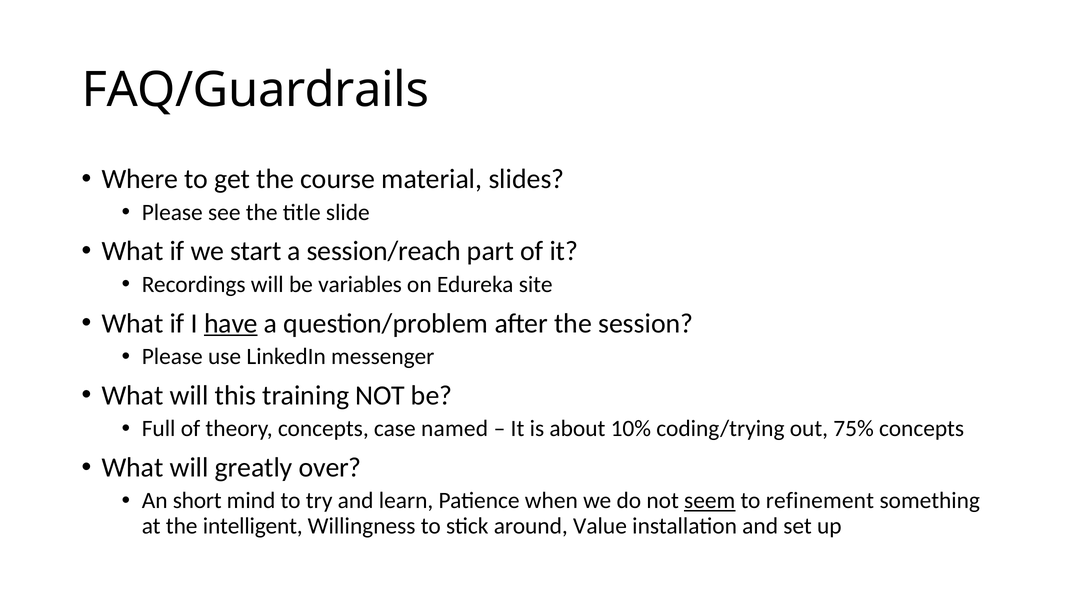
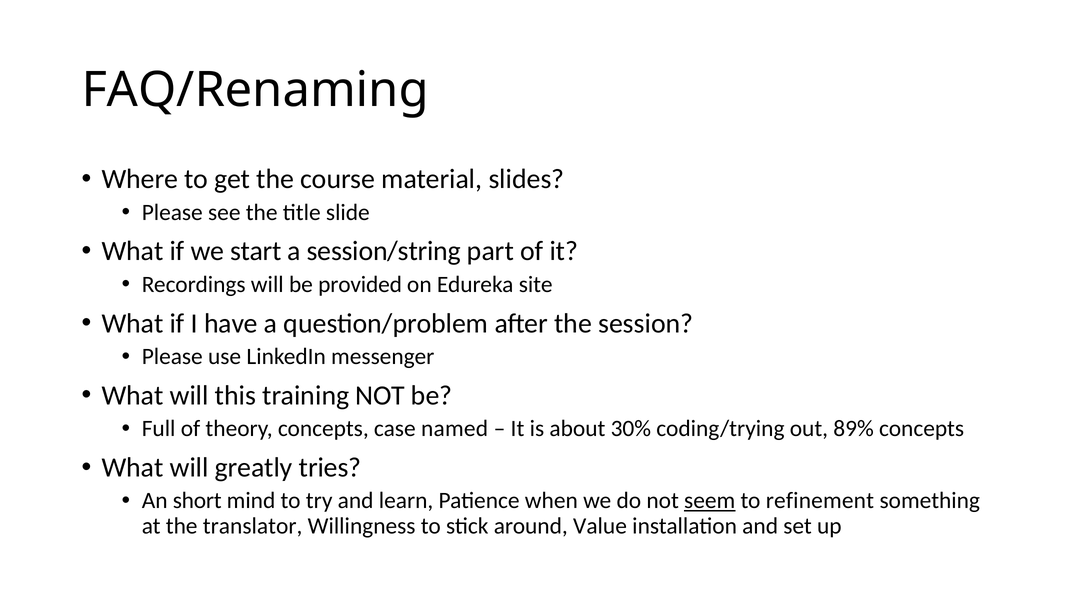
FAQ/Guardrails: FAQ/Guardrails -> FAQ/Renaming
session/reach: session/reach -> session/string
variables: variables -> provided
have underline: present -> none
10%: 10% -> 30%
75%: 75% -> 89%
over: over -> tries
intelligent: intelligent -> translator
